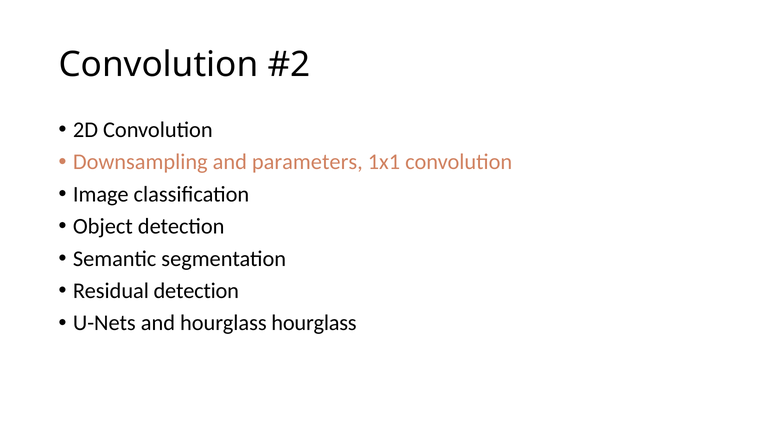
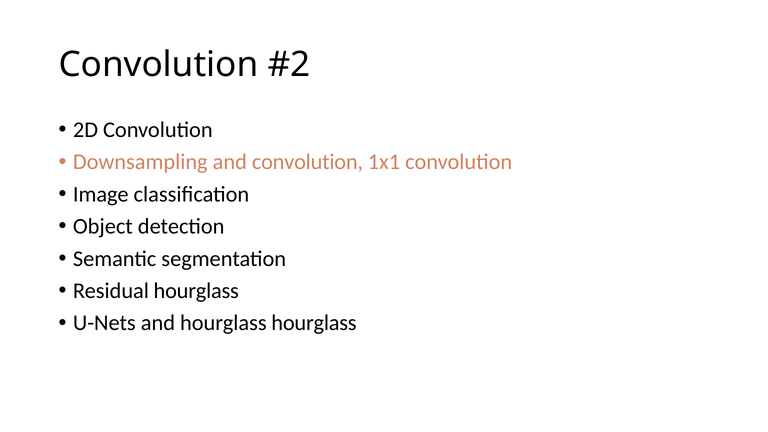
and parameters: parameters -> convolution
Residual detection: detection -> hourglass
